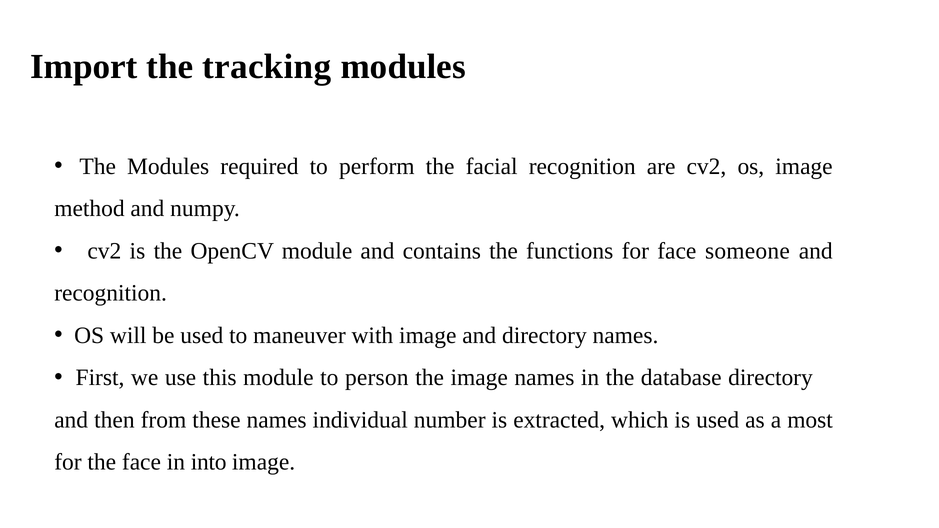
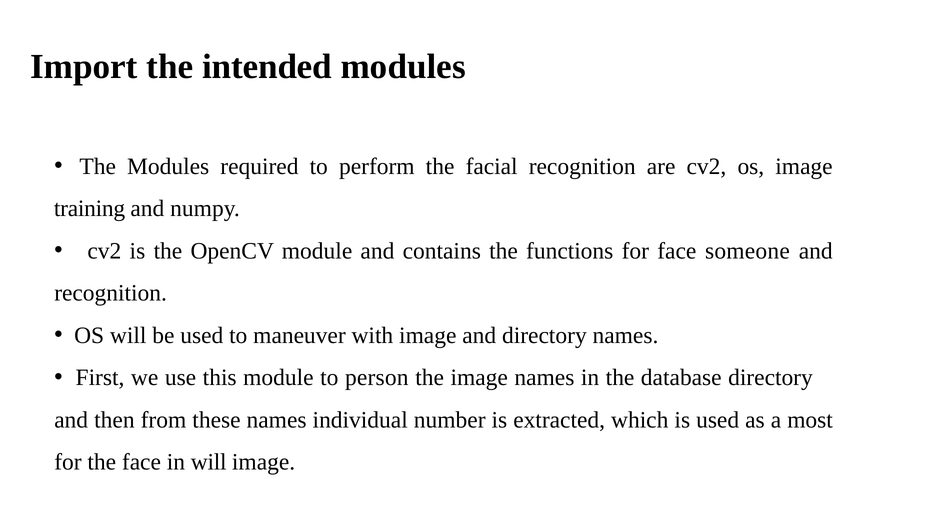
tracking: tracking -> intended
method: method -> training
in into: into -> will
